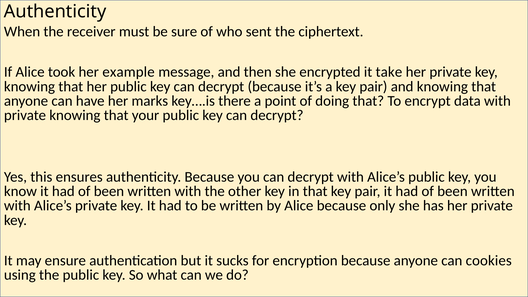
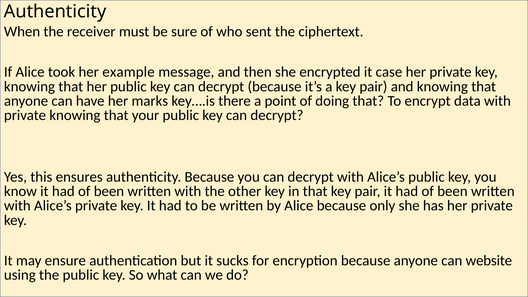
take: take -> case
cookies: cookies -> website
